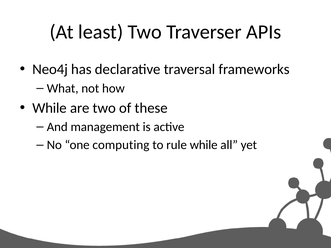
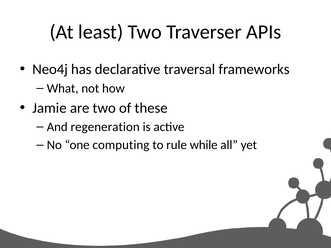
While at (50, 108): While -> Jamie
management: management -> regeneration
